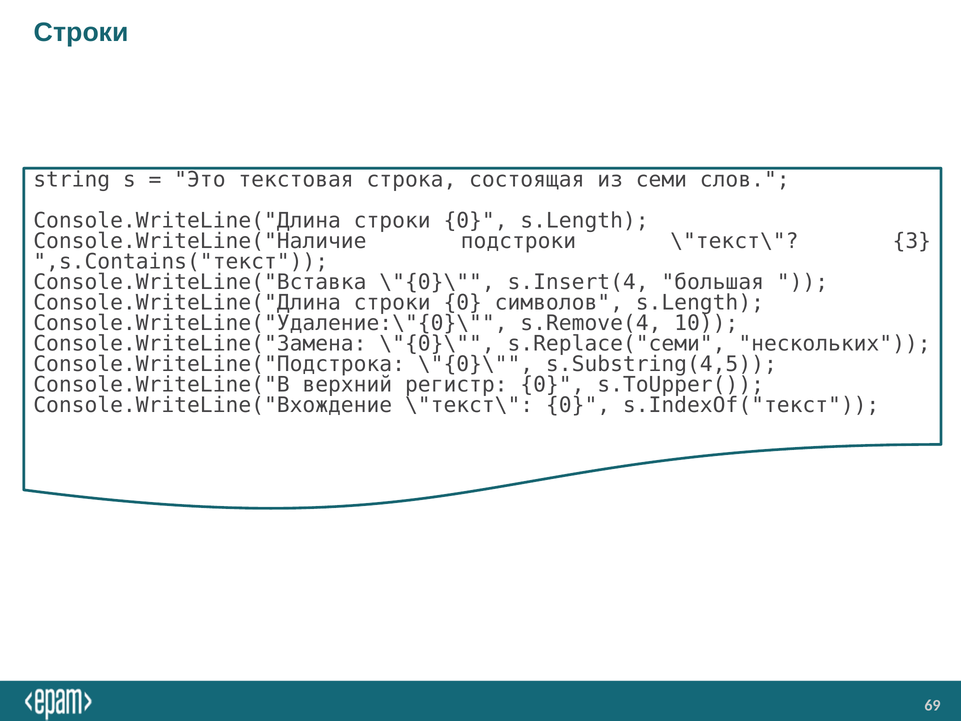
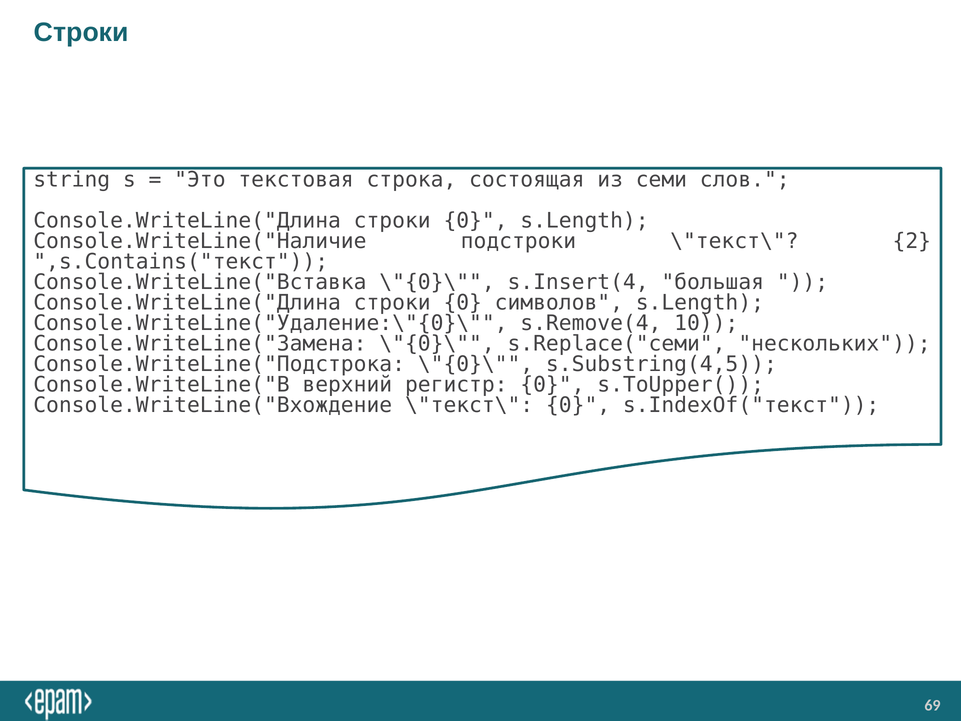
3: 3 -> 2
